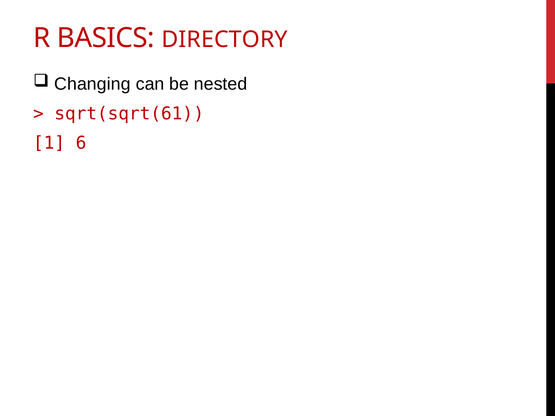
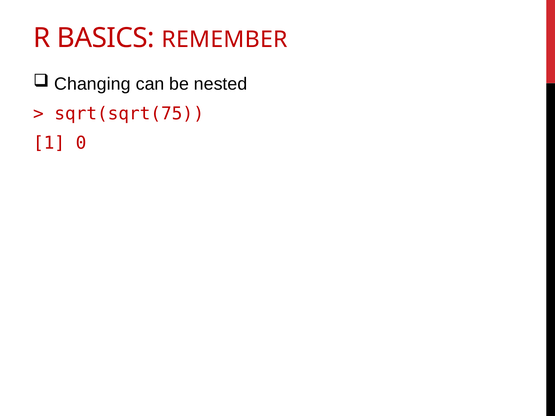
DIRECTORY: DIRECTORY -> REMEMBER
sqrt(sqrt(61: sqrt(sqrt(61 -> sqrt(sqrt(75
6: 6 -> 0
